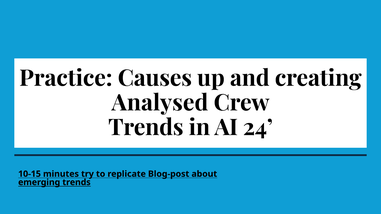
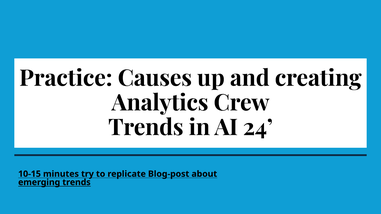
Analysed: Analysed -> Analytics
